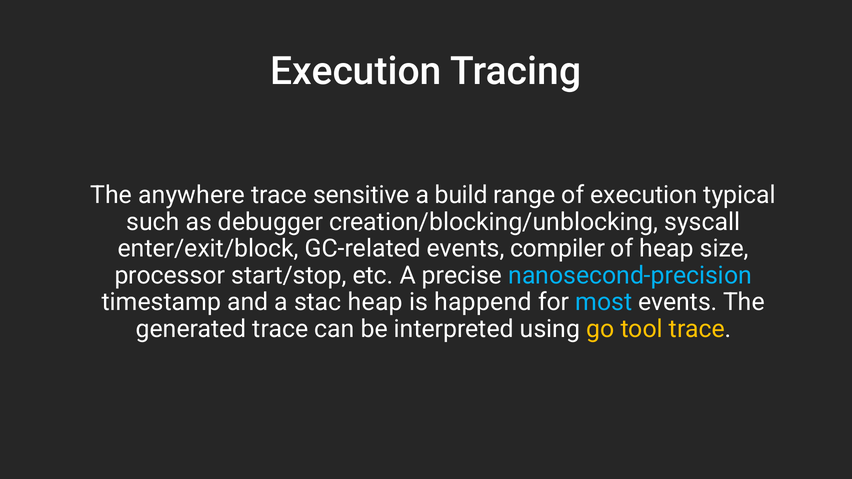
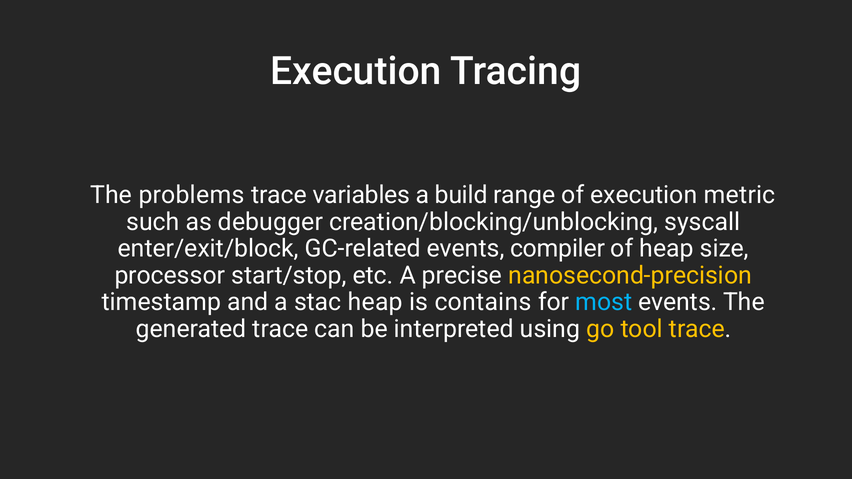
anywhere: anywhere -> problems
sensitive: sensitive -> variables
typical: typical -> metric
nanosecond-precision colour: light blue -> yellow
happend: happend -> contains
